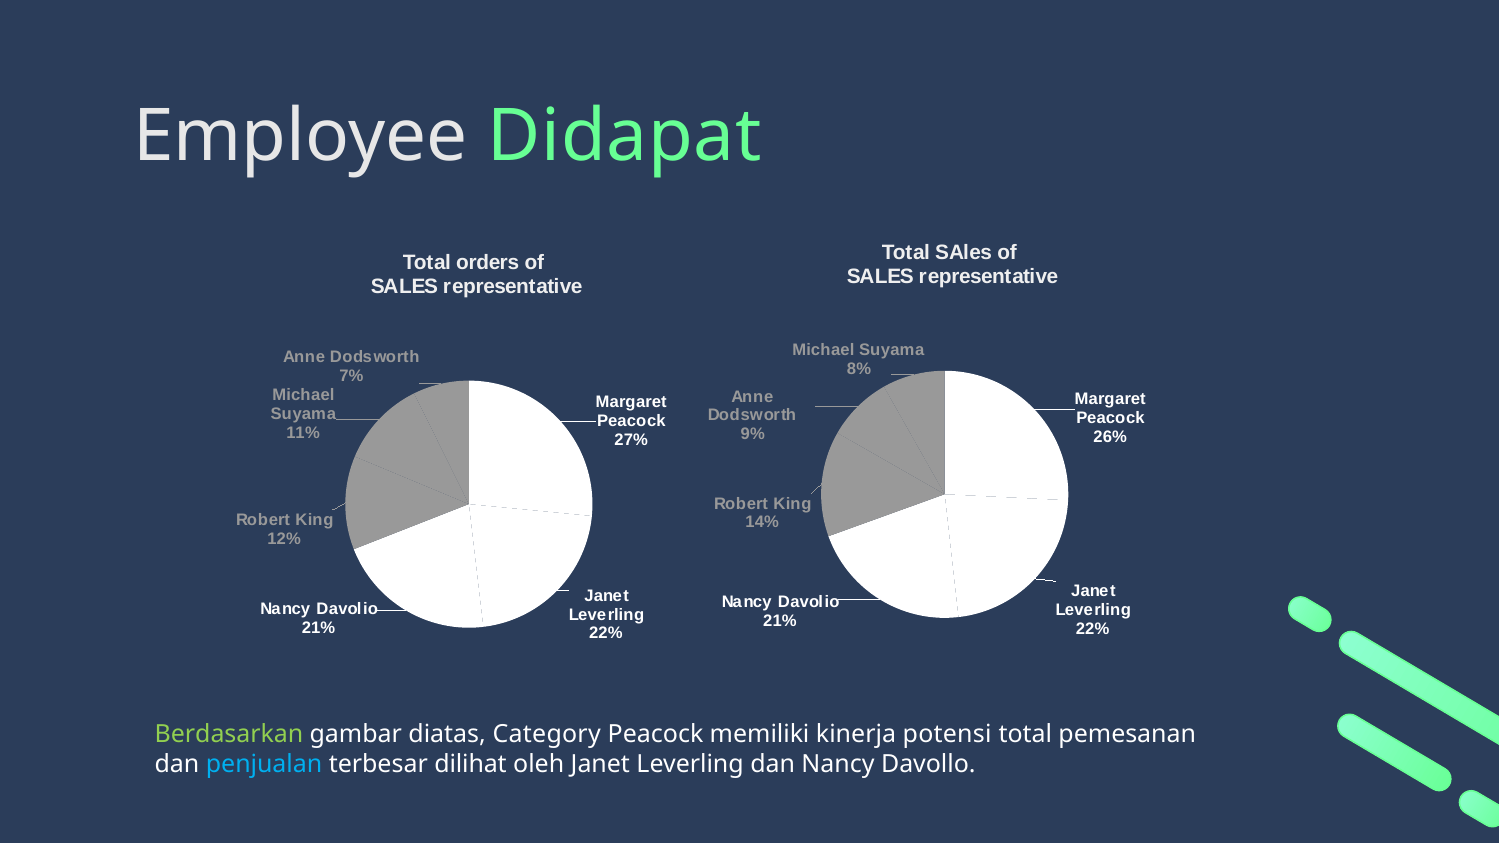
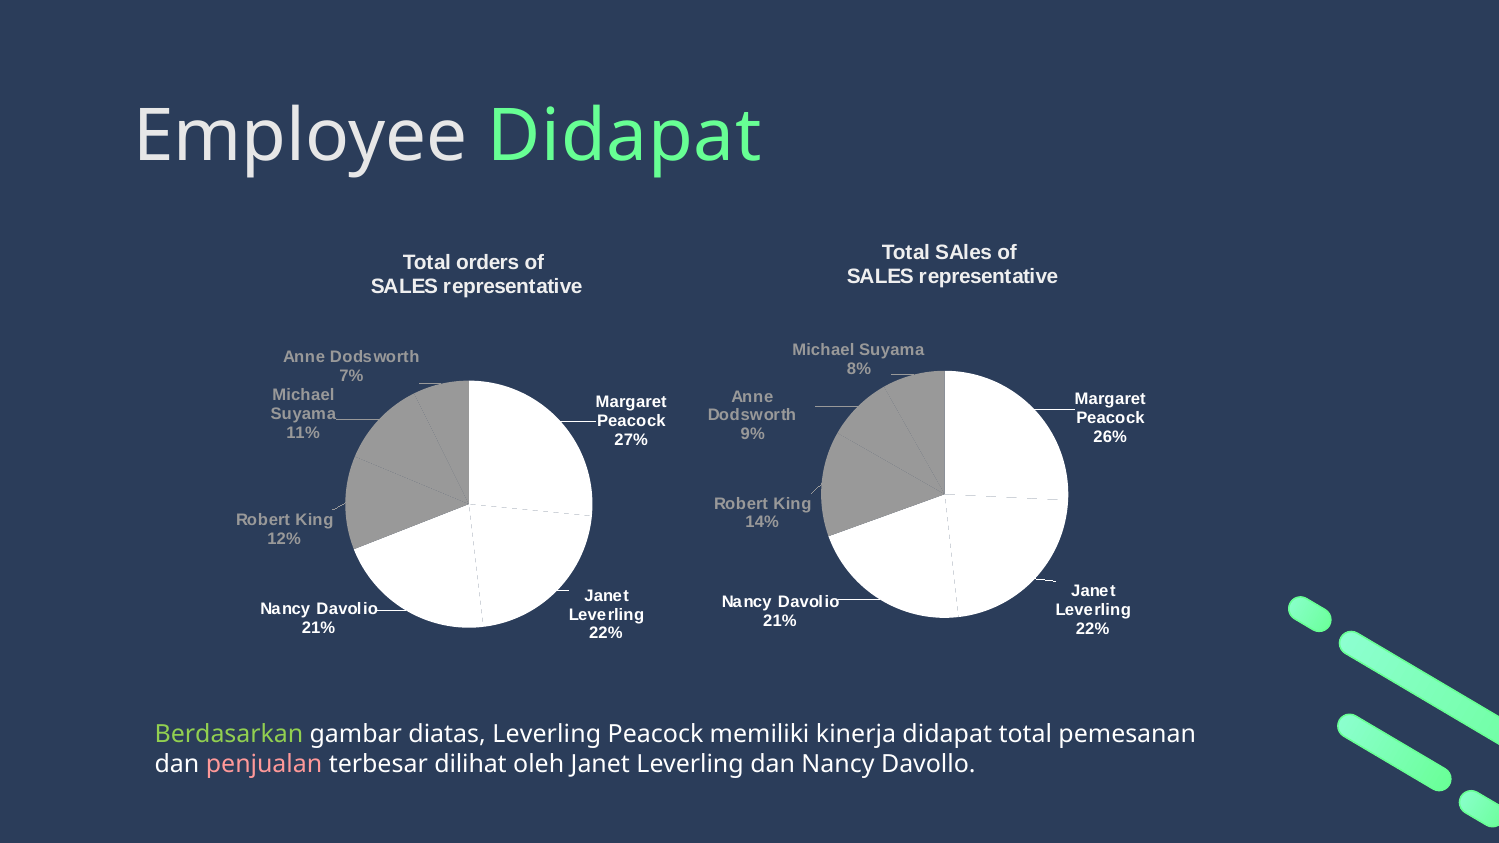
diatas Category: Category -> Leverling
kinerja potensi: potensi -> didapat
penjualan colour: light blue -> pink
